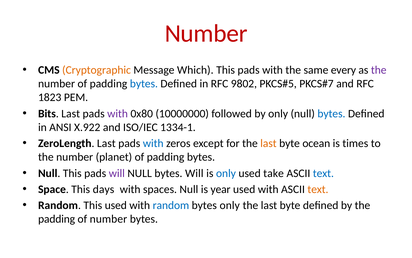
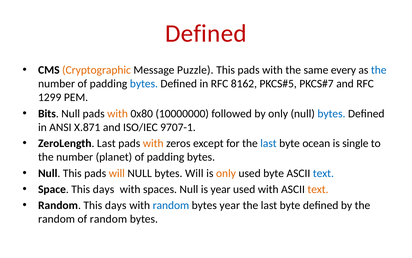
Number at (206, 34): Number -> Defined
Which: Which -> Puzzle
the at (379, 70) colour: purple -> blue
9802: 9802 -> 8162
1823: 1823 -> 1299
Bits Last: Last -> Null
with at (118, 113) colour: purple -> orange
X.922: X.922 -> X.871
1334-1: 1334-1 -> 9707-1
with at (153, 143) colour: blue -> orange
last at (268, 143) colour: orange -> blue
times: times -> single
will at (117, 173) colour: purple -> orange
only at (226, 173) colour: blue -> orange
used take: take -> byte
Random This used: used -> days
bytes only: only -> year
padding at (57, 219): padding -> random
of number: number -> random
